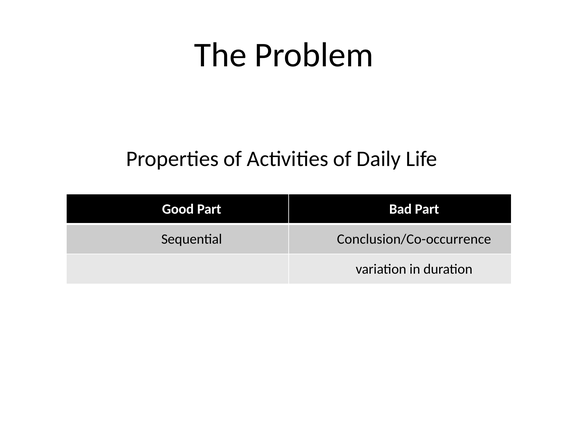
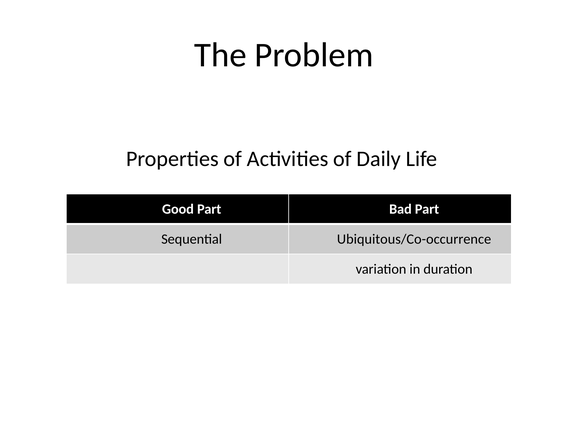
Conclusion/Co-occurrence: Conclusion/Co-occurrence -> Ubiquitous/Co-occurrence
